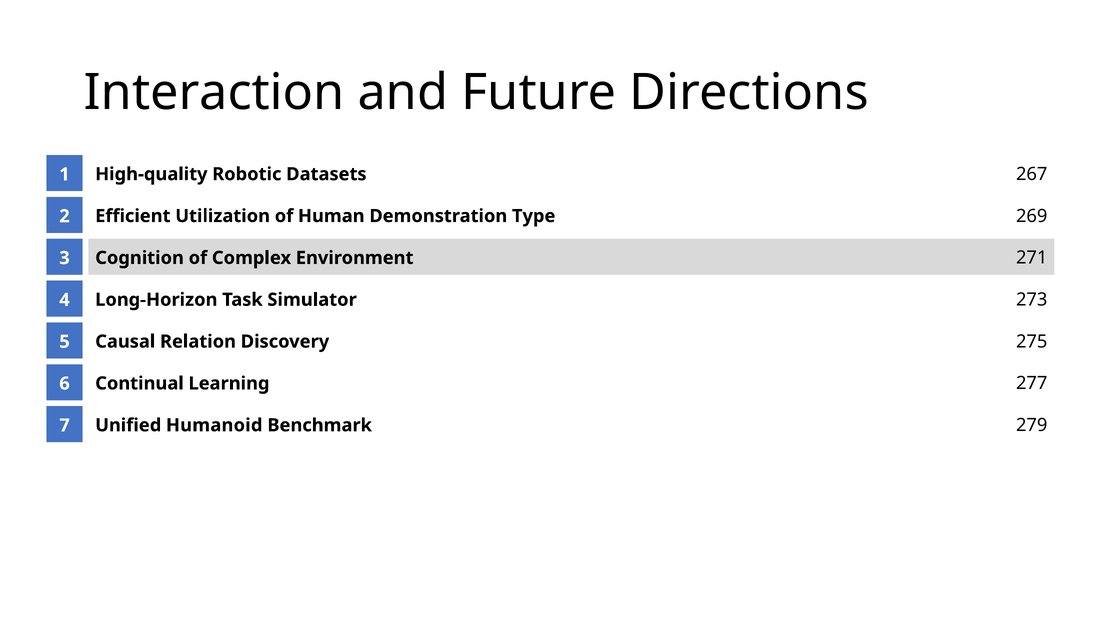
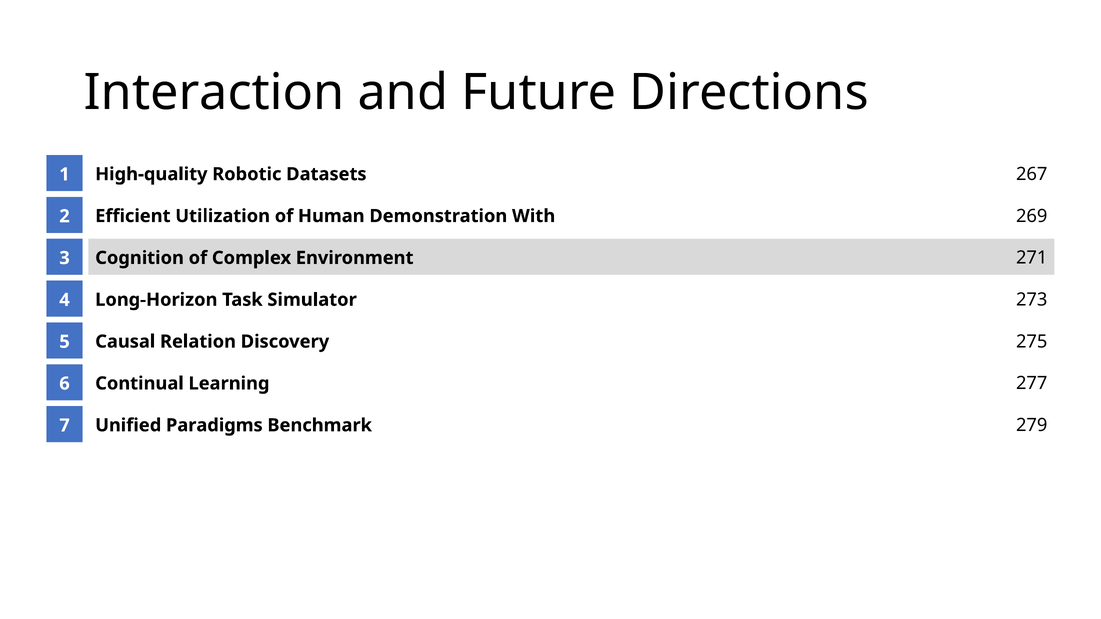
Type: Type -> With
Humanoid: Humanoid -> Paradigms
